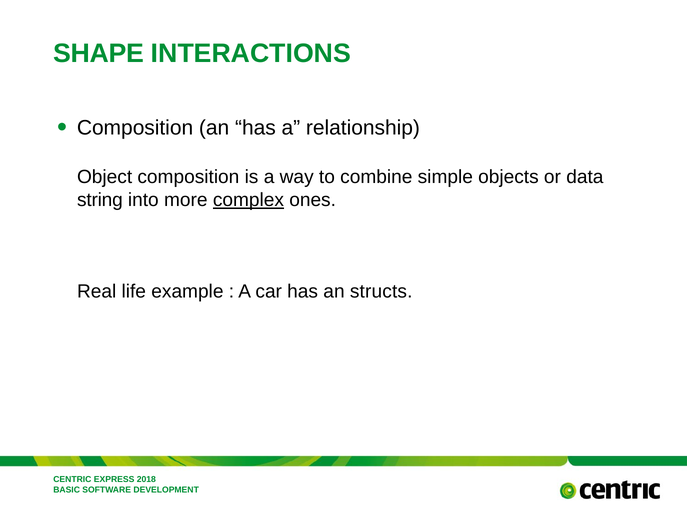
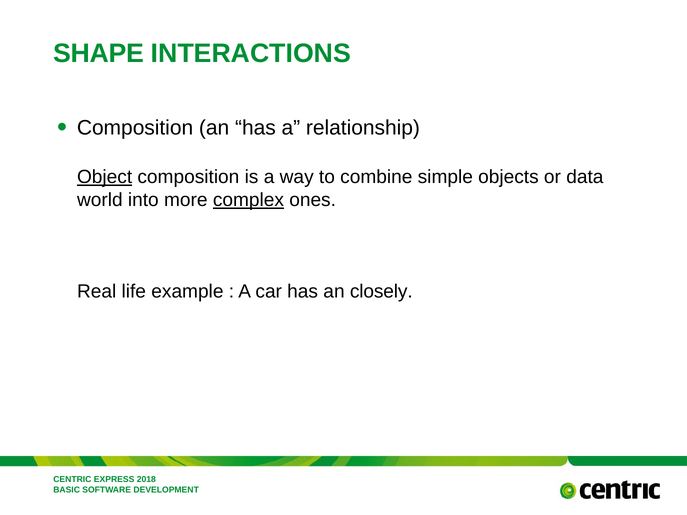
Object underline: none -> present
string: string -> world
structs: structs -> closely
